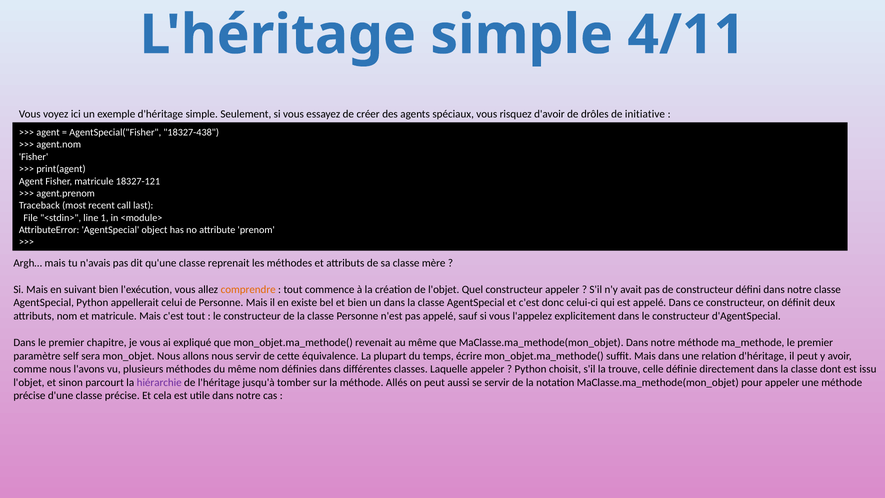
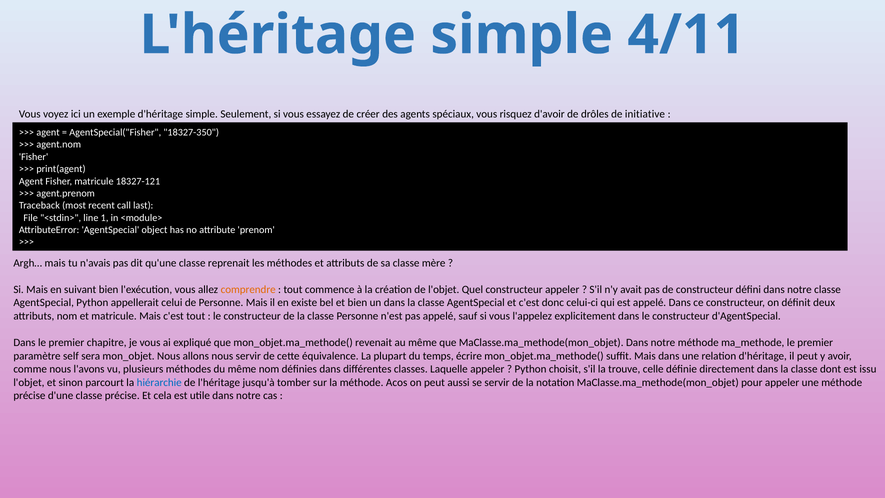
18327-438: 18327-438 -> 18327-350
hiérarchie colour: purple -> blue
Allés: Allés -> Acos
